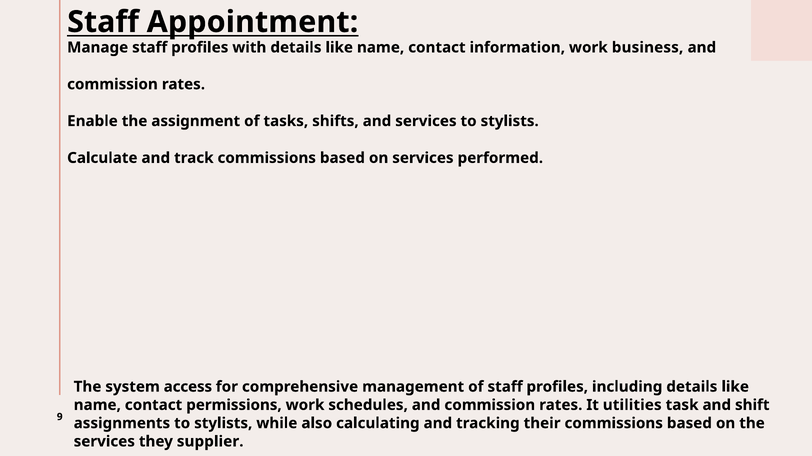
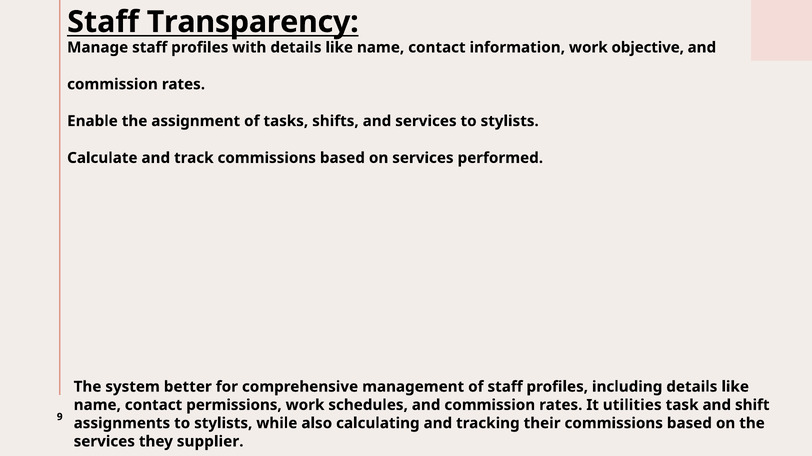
Appointment: Appointment -> Transparency
business: business -> objective
access: access -> better
